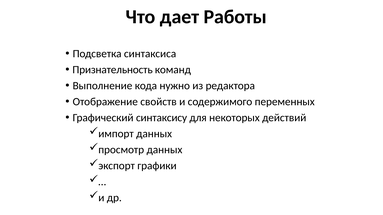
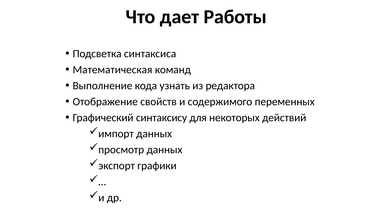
Признательность: Признательность -> Математическая
нужно: нужно -> узнать
